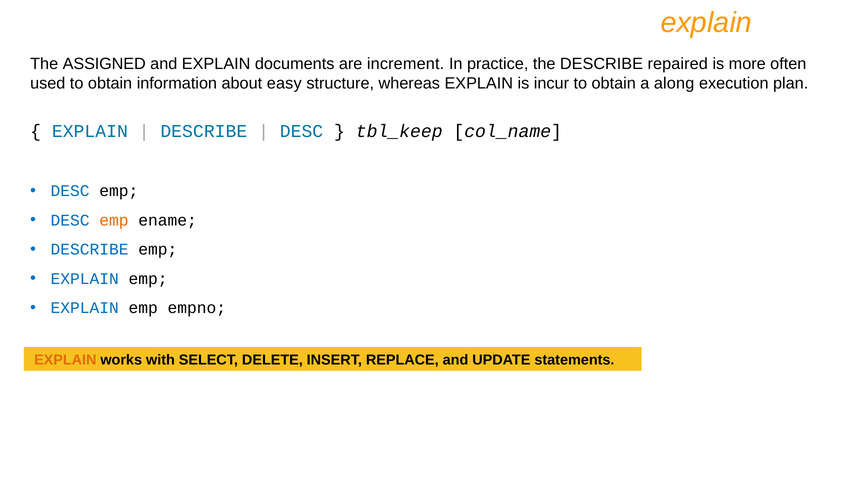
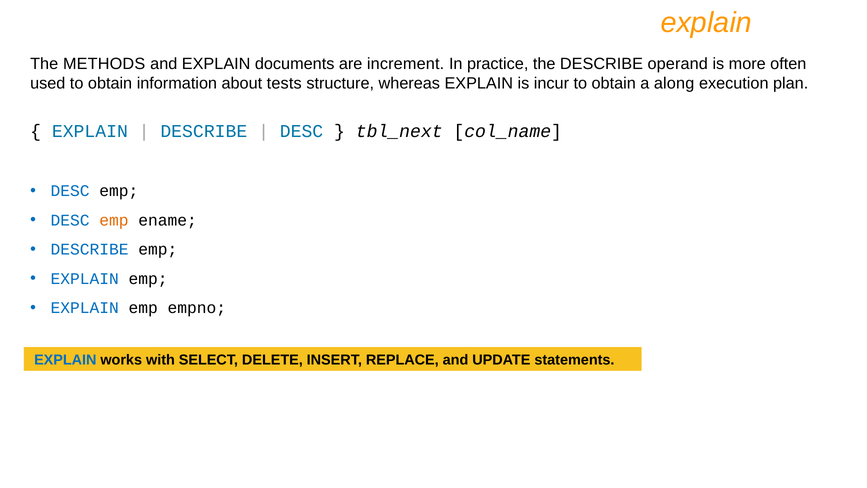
ASSIGNED: ASSIGNED -> METHODS
repaired: repaired -> operand
easy: easy -> tests
tbl_keep: tbl_keep -> tbl_next
EXPLAIN at (65, 360) colour: orange -> blue
